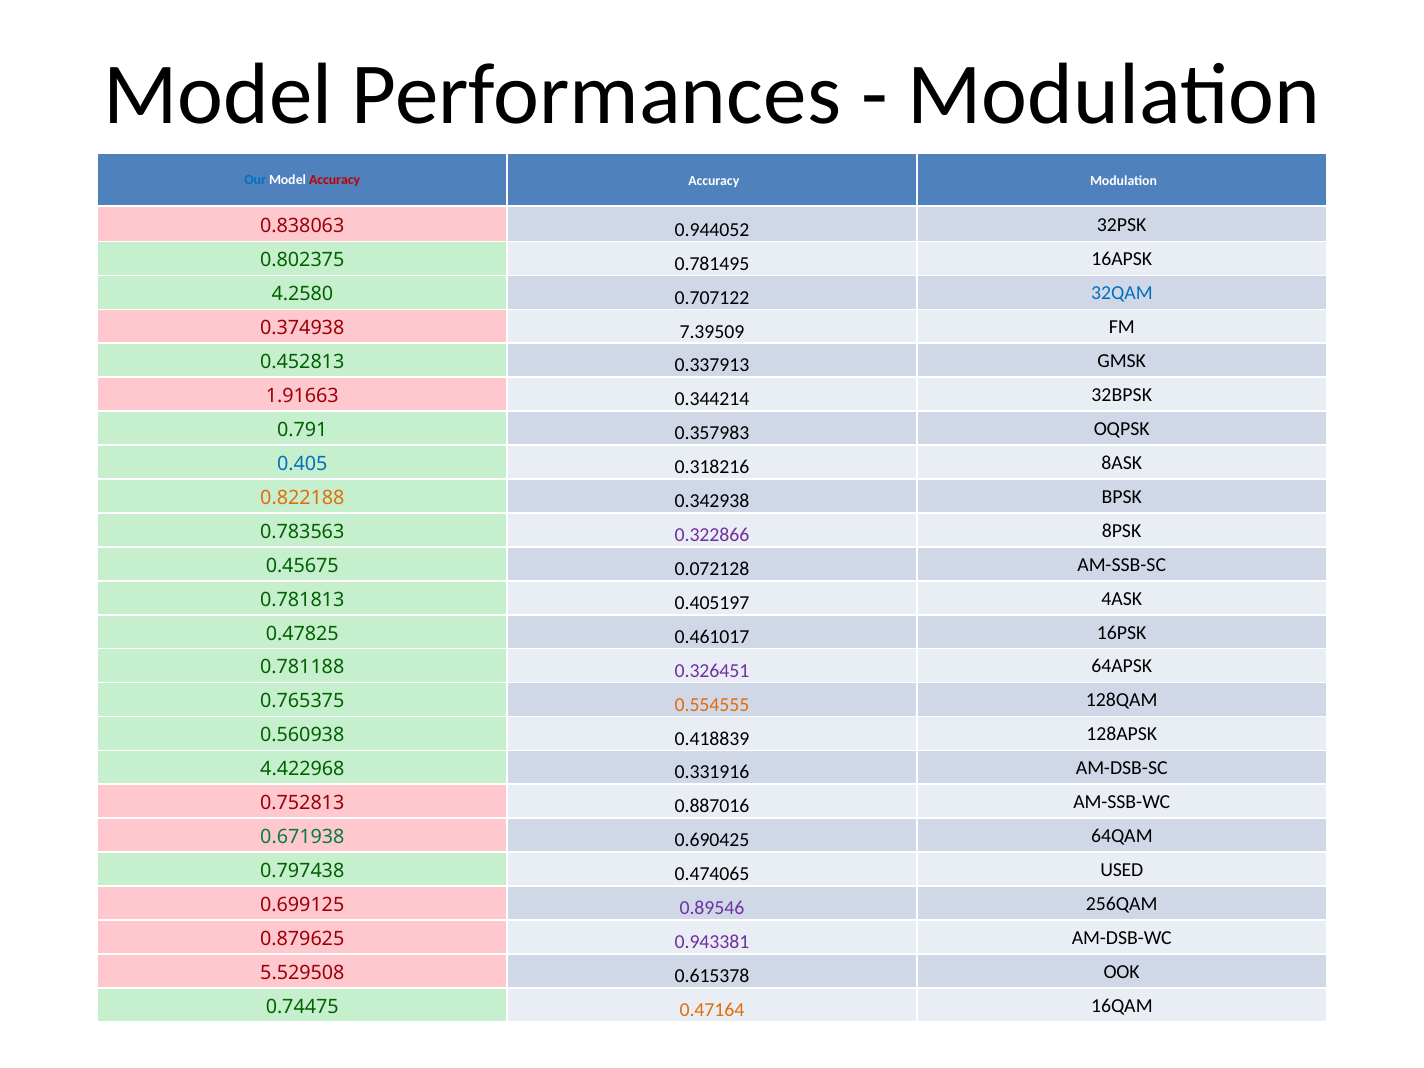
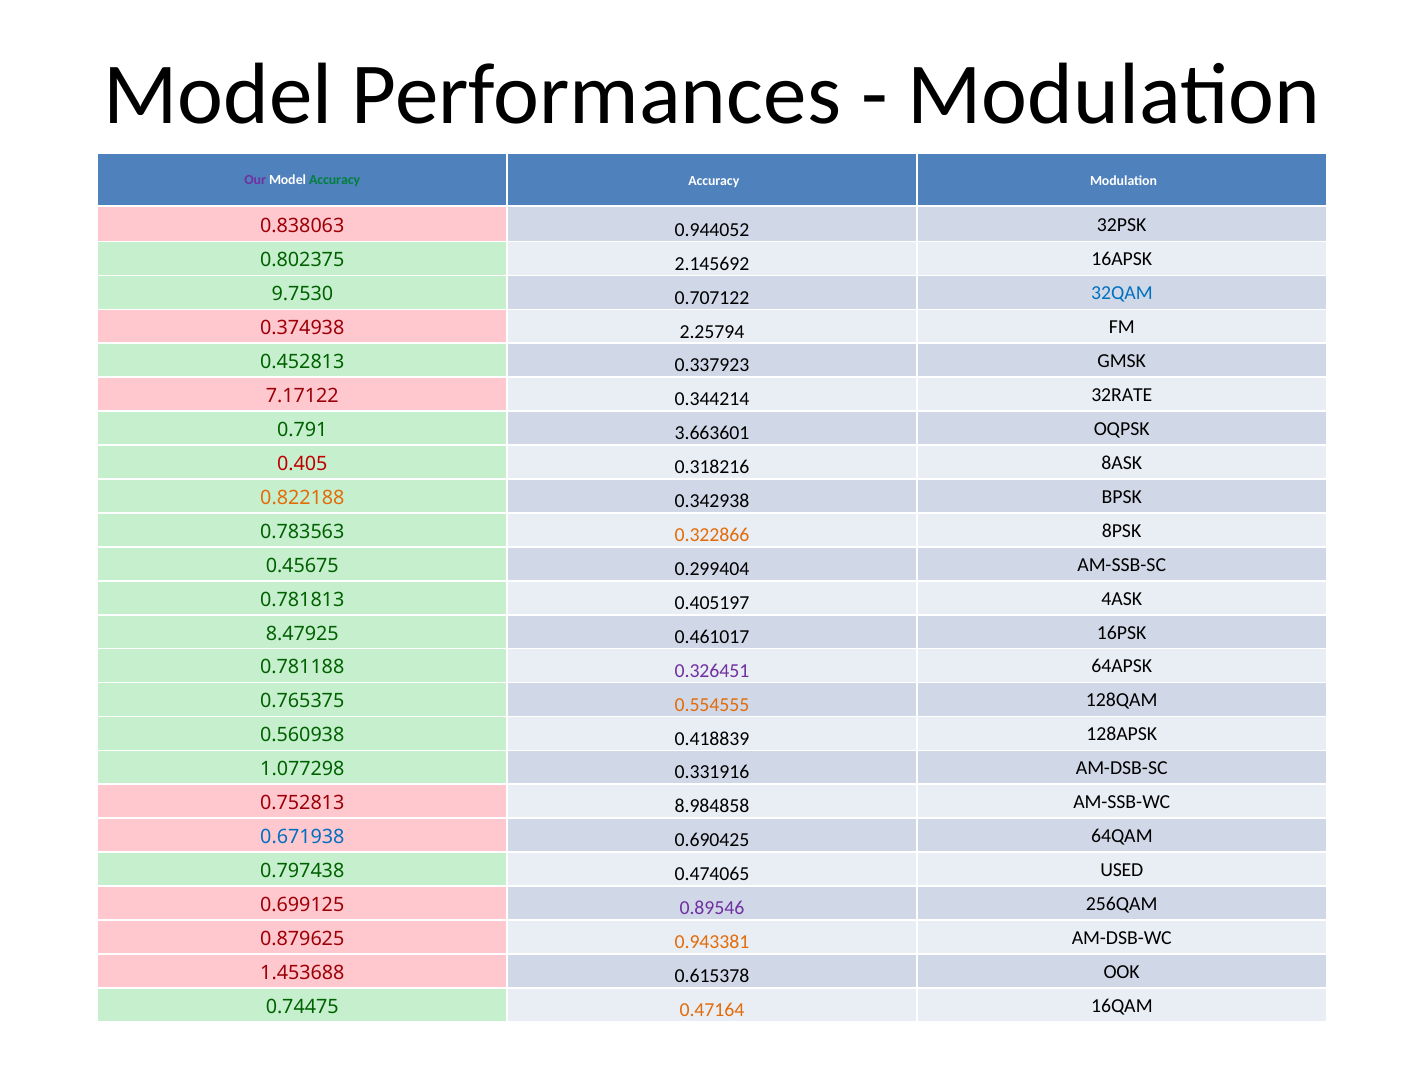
Our colour: blue -> purple
Accuracy at (335, 180) colour: red -> green
0.781495: 0.781495 -> 2.145692
4.2580: 4.2580 -> 9.7530
7.39509: 7.39509 -> 2.25794
0.337913: 0.337913 -> 0.337923
1.91663: 1.91663 -> 7.17122
32BPSK: 32BPSK -> 32RATE
0.357983: 0.357983 -> 3.663601
0.405 colour: blue -> red
0.322866 colour: purple -> orange
0.072128: 0.072128 -> 0.299404
0.47825: 0.47825 -> 8.47925
4.422968: 4.422968 -> 1.077298
0.887016: 0.887016 -> 8.984858
0.671938 colour: green -> blue
0.943381 colour: purple -> orange
5.529508: 5.529508 -> 1.453688
